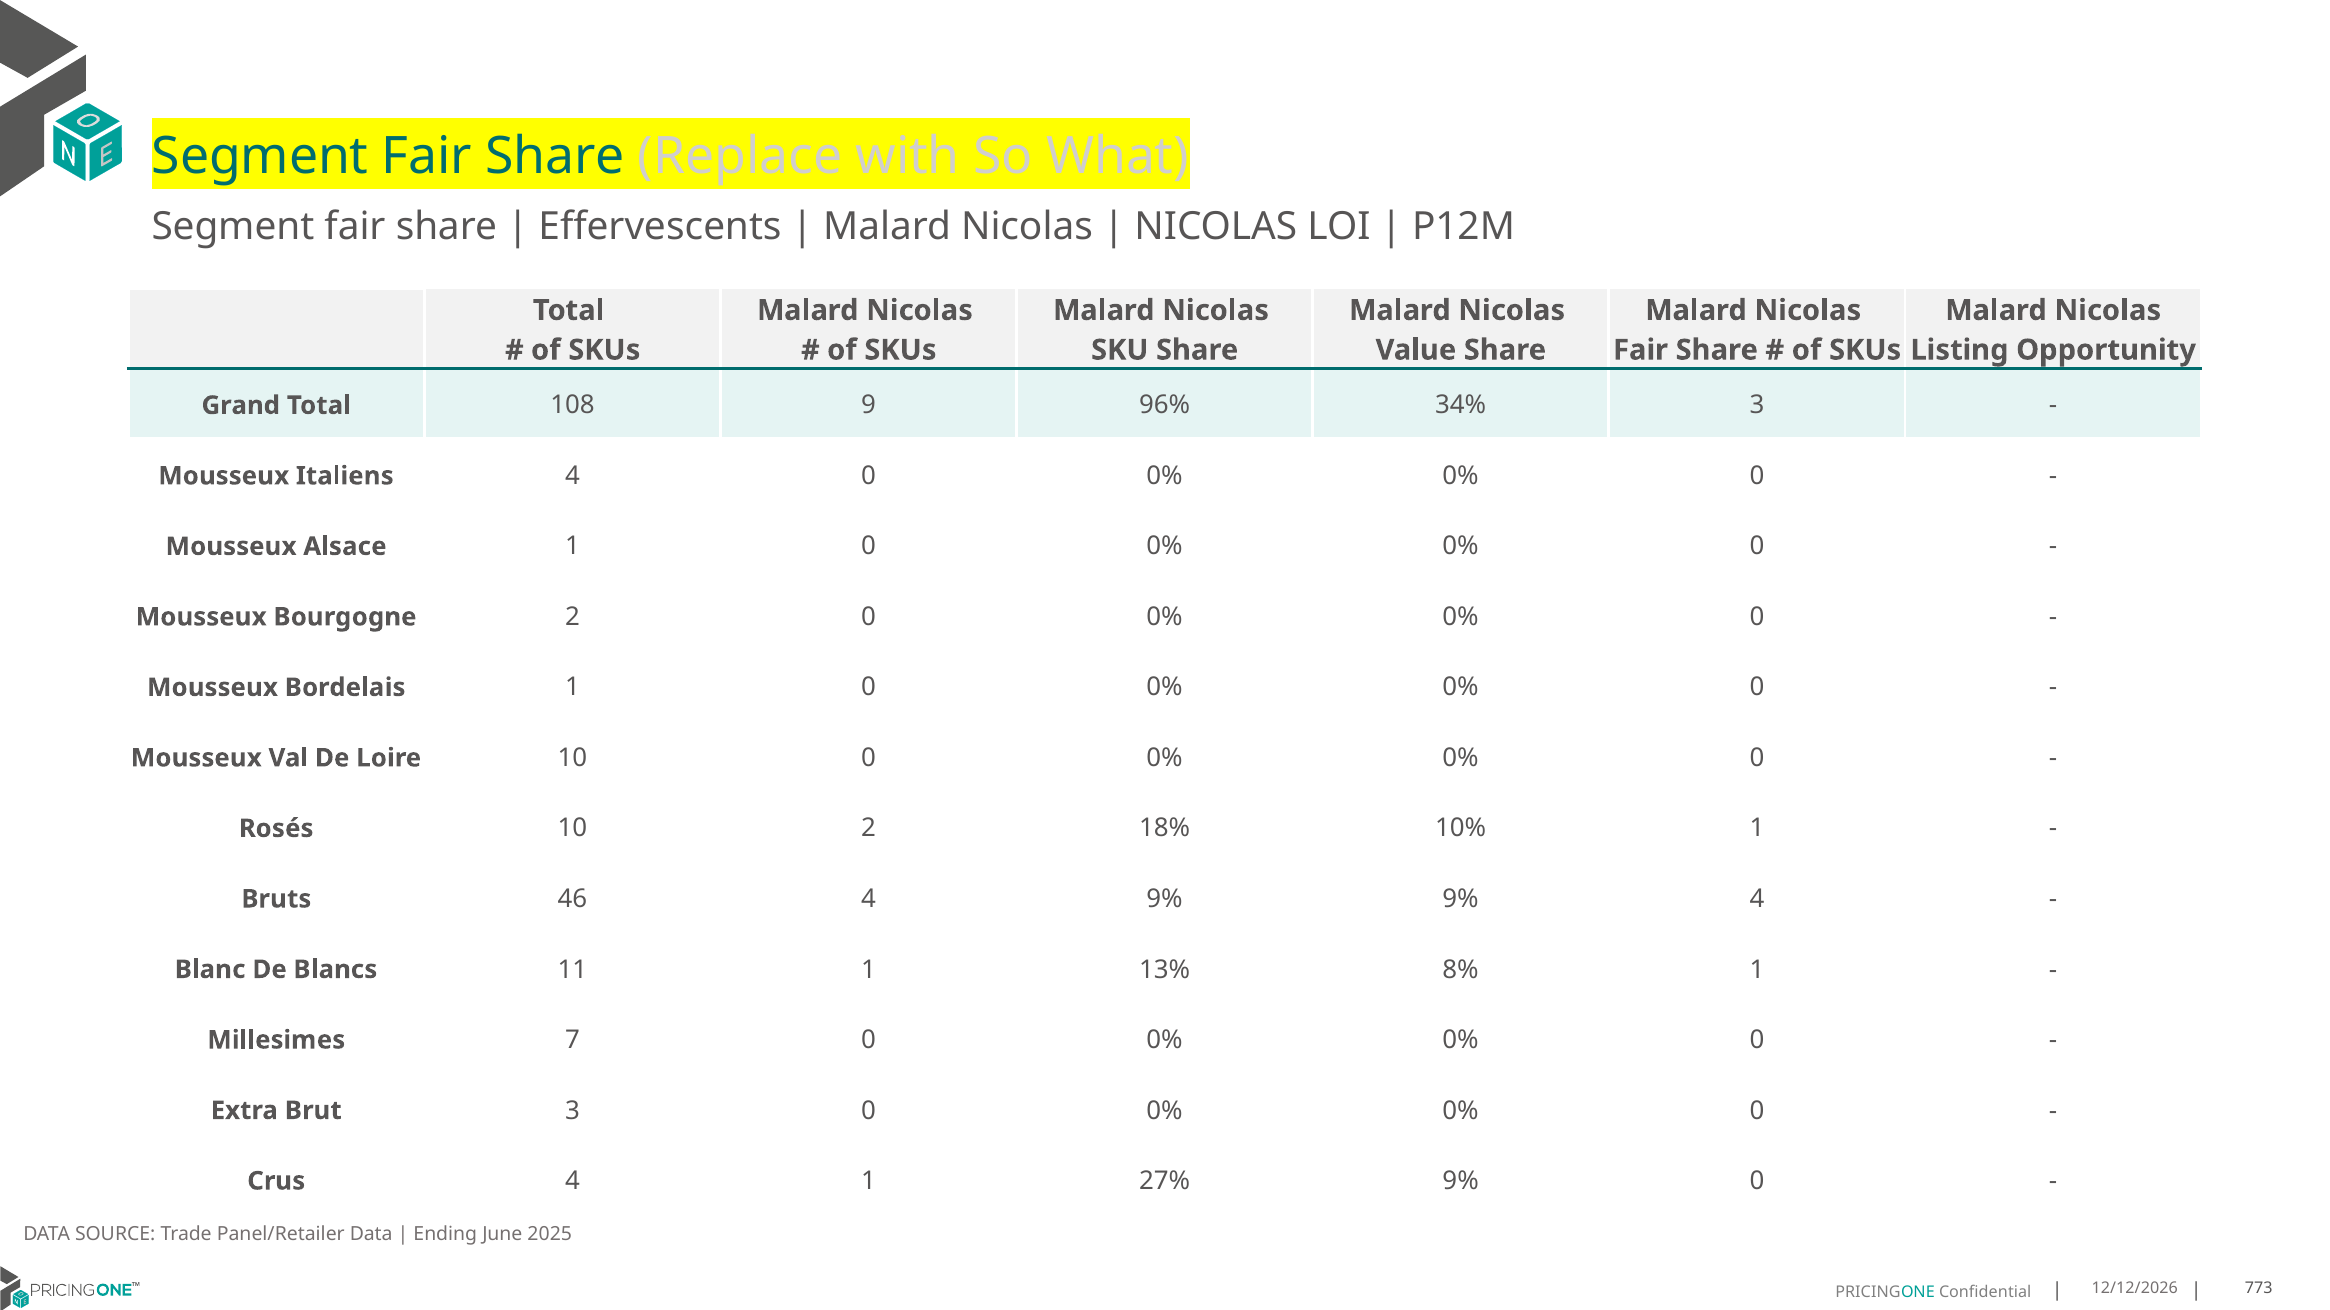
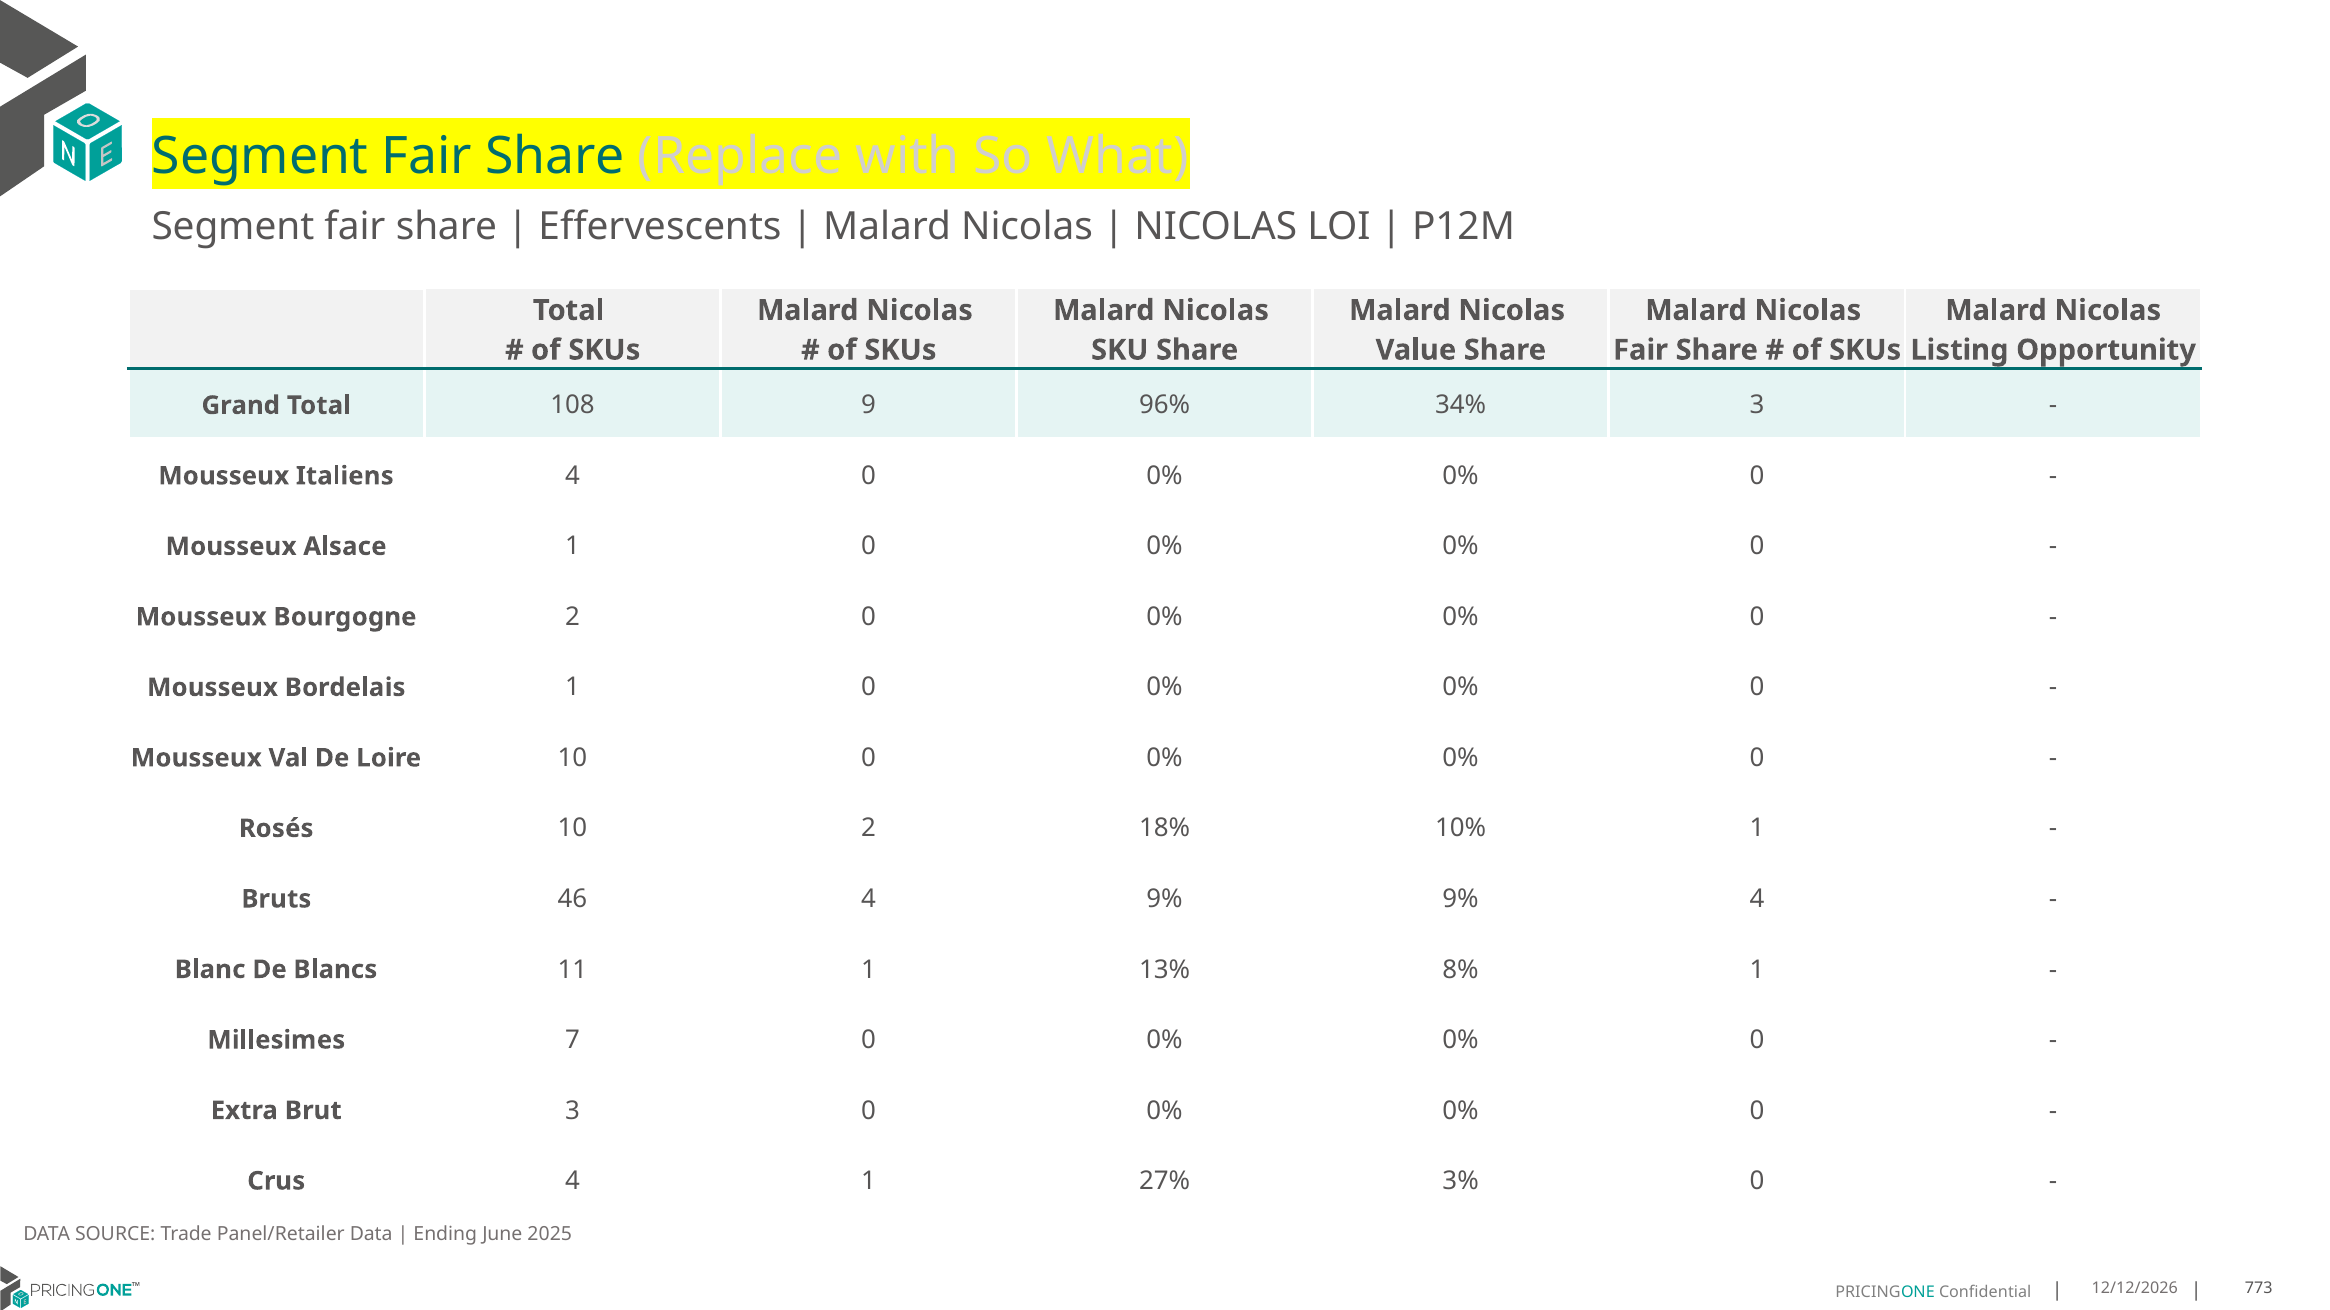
27% 9%: 9% -> 3%
